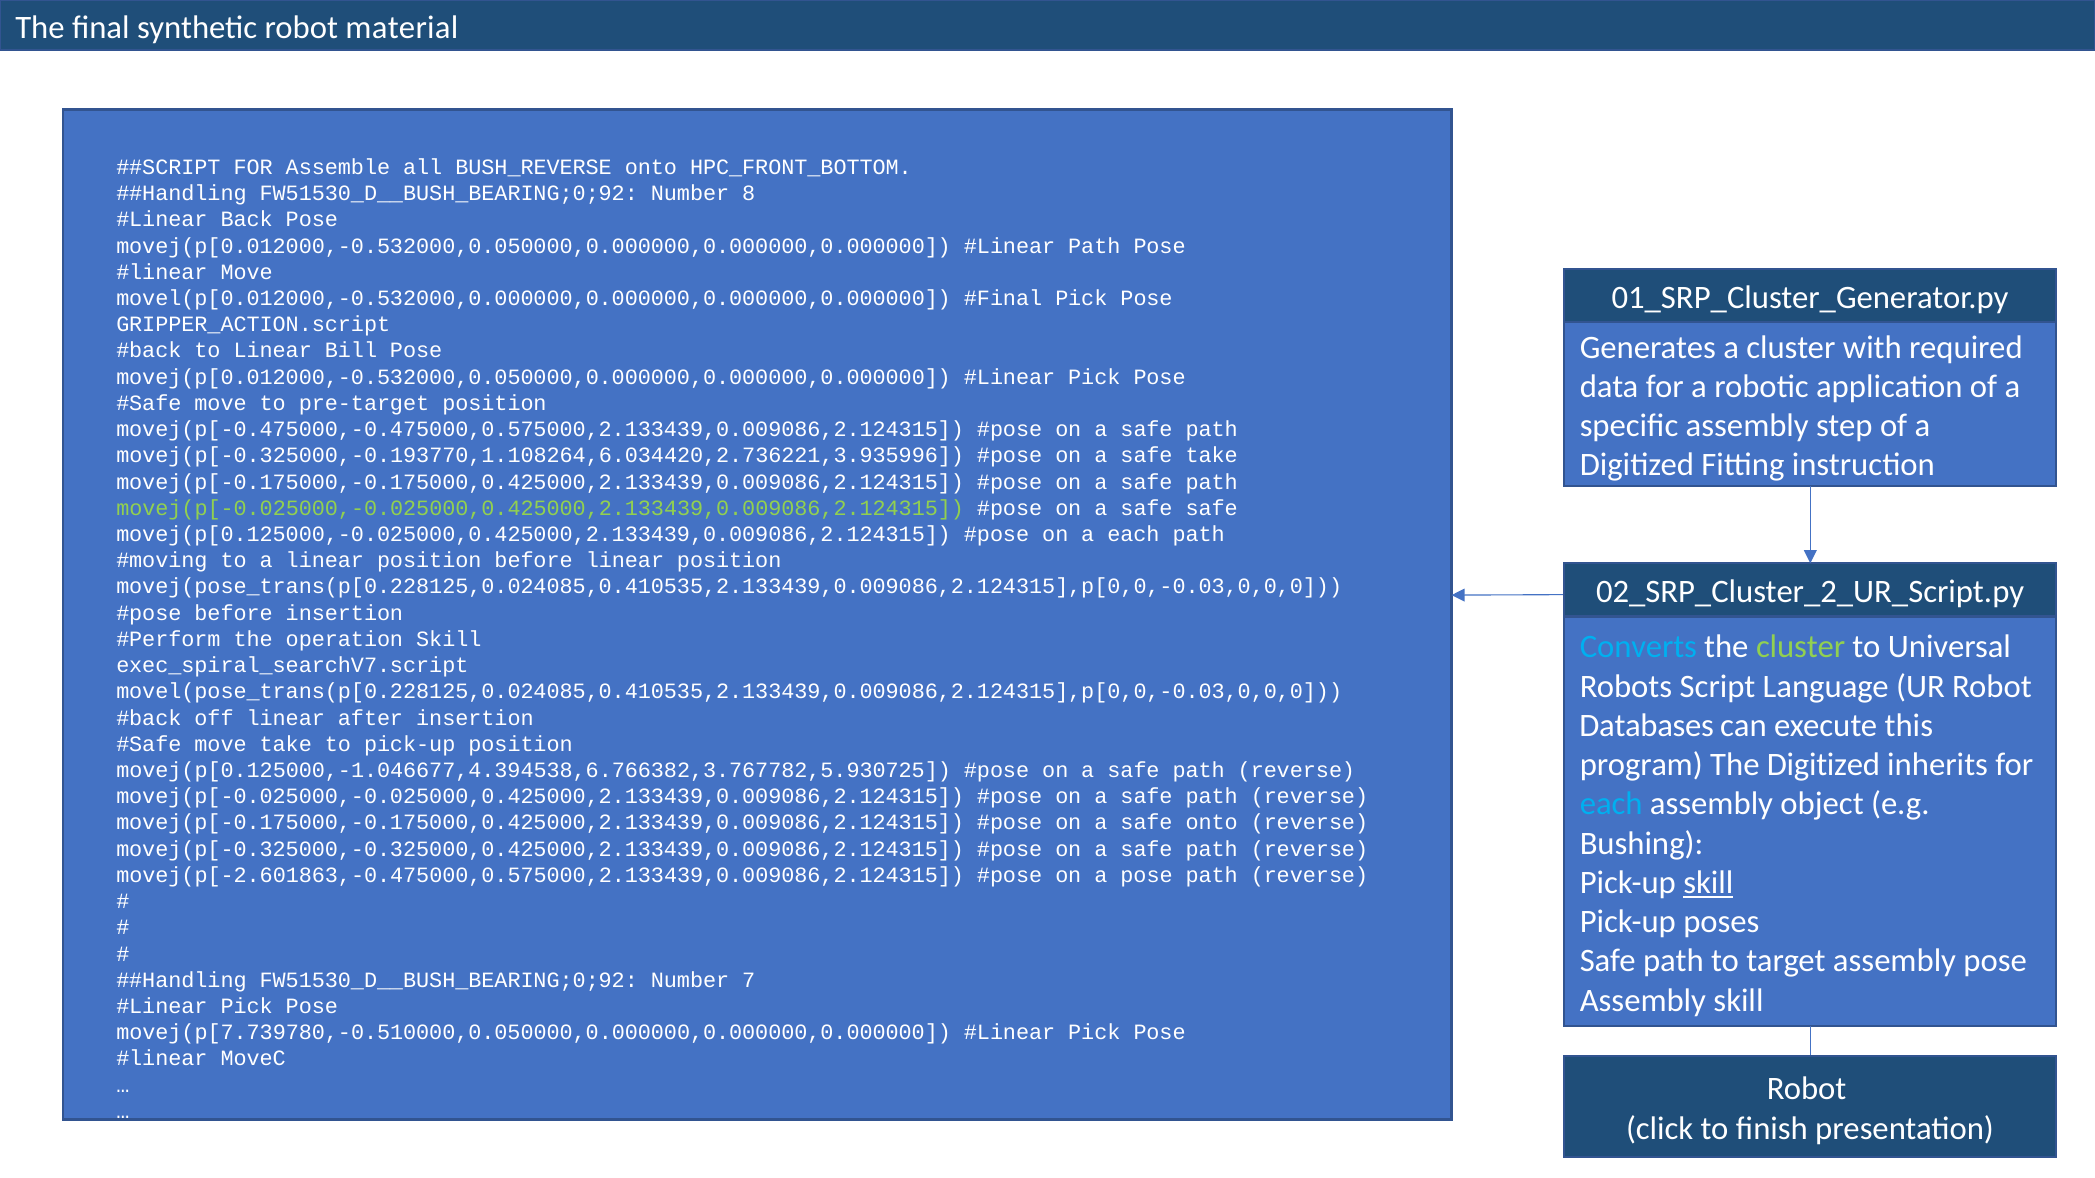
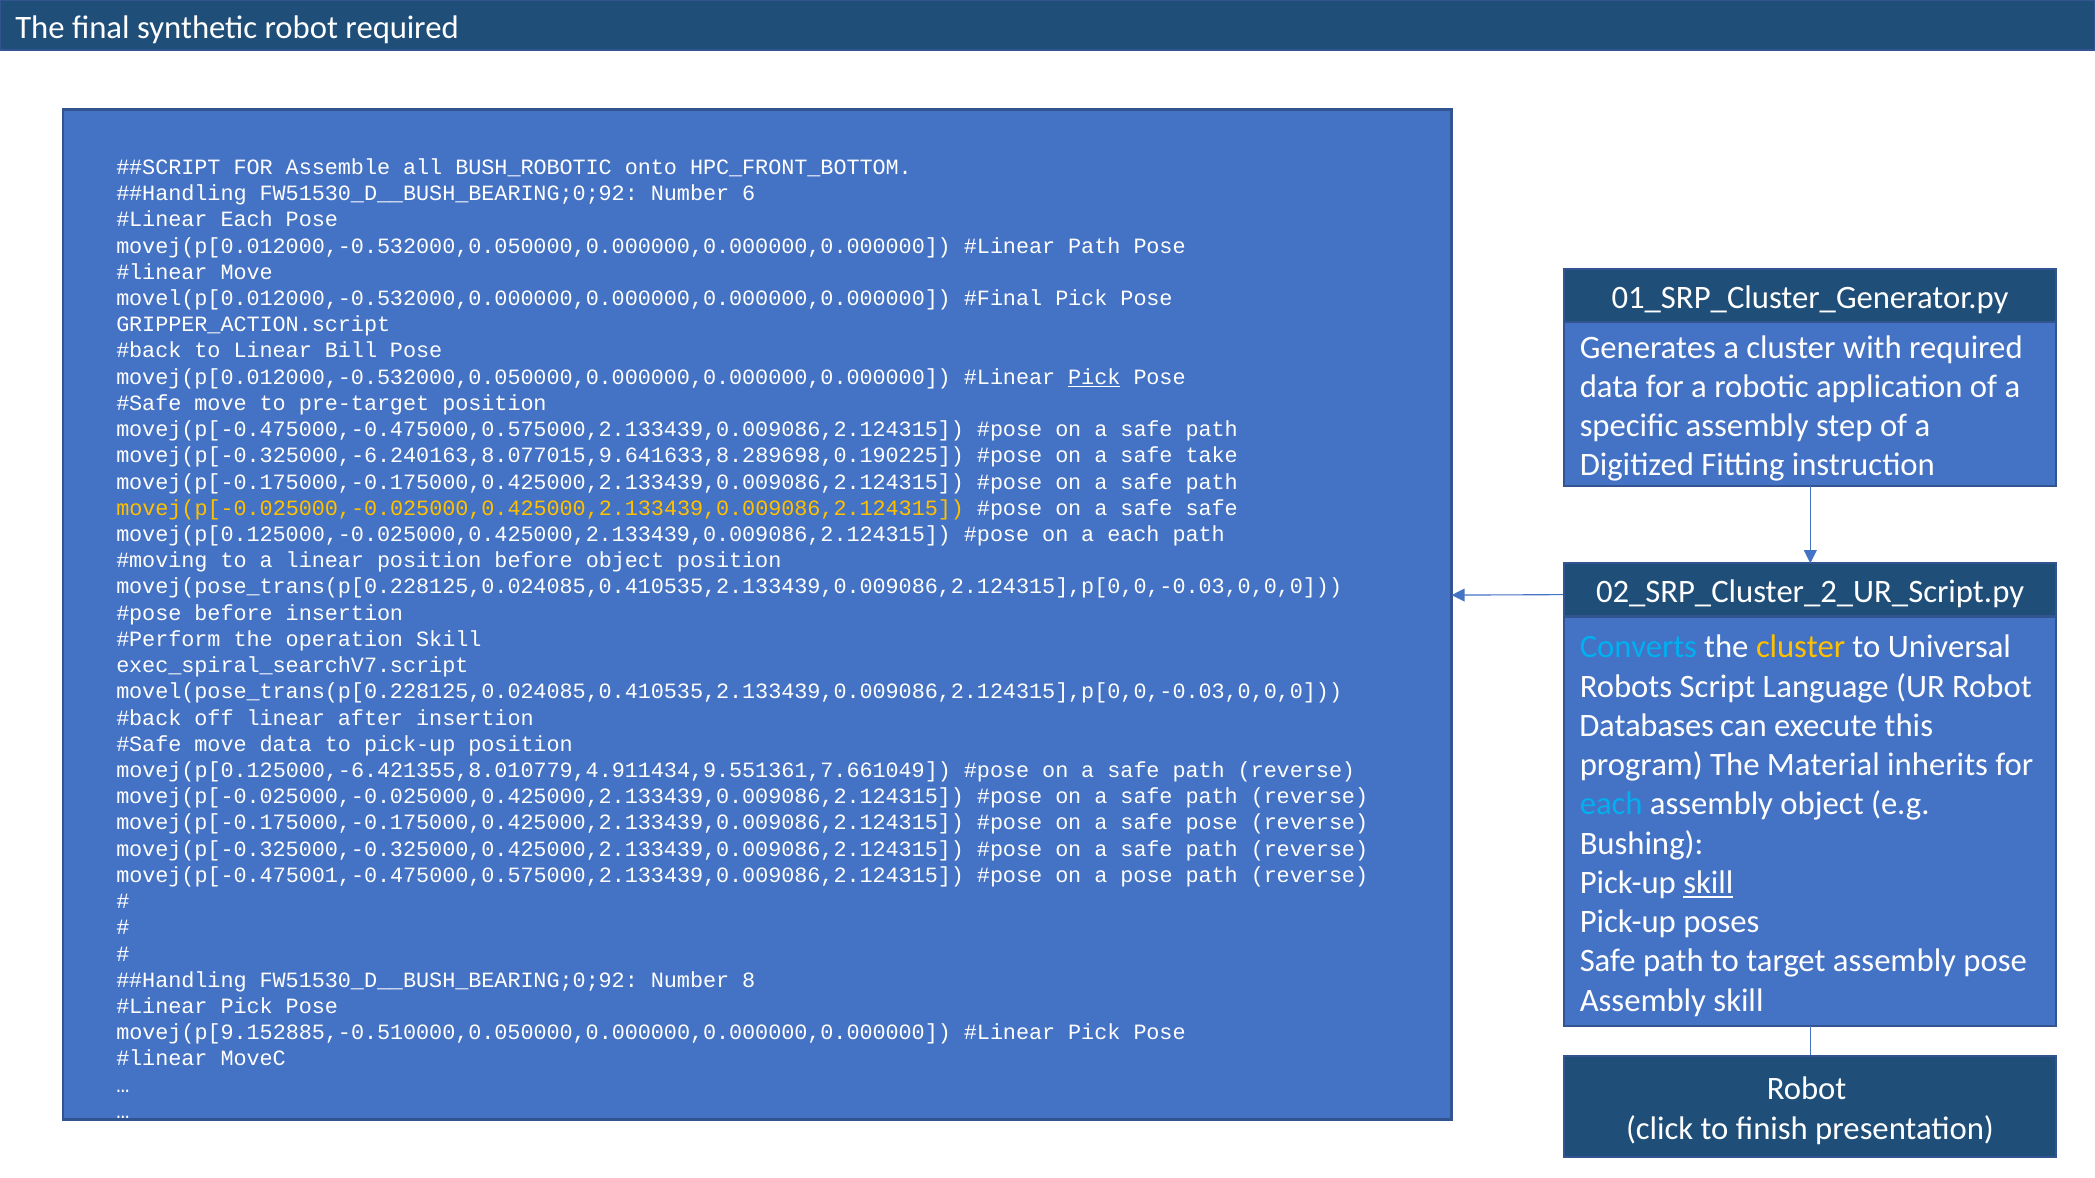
robot material: material -> required
BUSH_REVERSE: BUSH_REVERSE -> BUSH_ROBOTIC
8: 8 -> 6
Back at (247, 220): Back -> Each
Pick at (1094, 377) underline: none -> present
movej(p[-0.325000,-0.193770,1.108264,6.034420,2.736221,3.935996: movej(p[-0.325000,-0.193770,1.108264,6.034420,2.736221,3.935996 -> movej(p[-0.325000,-6.240163,8.077015,9.641633,8.289698,0.190225
movej(p[-0.025000,-0.025000,0.425000,2.133439,0.009086,2.124315 at (540, 508) colour: light green -> yellow
before linear: linear -> object
cluster at (1801, 647) colour: light green -> yellow
move take: take -> data
The Digitized: Digitized -> Material
movej(p[0.125000,-1.046677,4.394538,6.766382,3.767782,5.930725: movej(p[0.125000,-1.046677,4.394538,6.766382,3.767782,5.930725 -> movej(p[0.125000,-6.421355,8.010779,4.911434,9.551361,7.661049
safe onto: onto -> pose
movej(p[-2.601863,-0.475000,0.575000,2.133439,0.009086,2.124315: movej(p[-2.601863,-0.475000,0.575000,2.133439,0.009086,2.124315 -> movej(p[-0.475001,-0.475000,0.575000,2.133439,0.009086,2.124315
7: 7 -> 8
movej(p[7.739780,-0.510000,0.050000,0.000000,0.000000,0.000000: movej(p[7.739780,-0.510000,0.050000,0.000000,0.000000,0.000000 -> movej(p[9.152885,-0.510000,0.050000,0.000000,0.000000,0.000000
